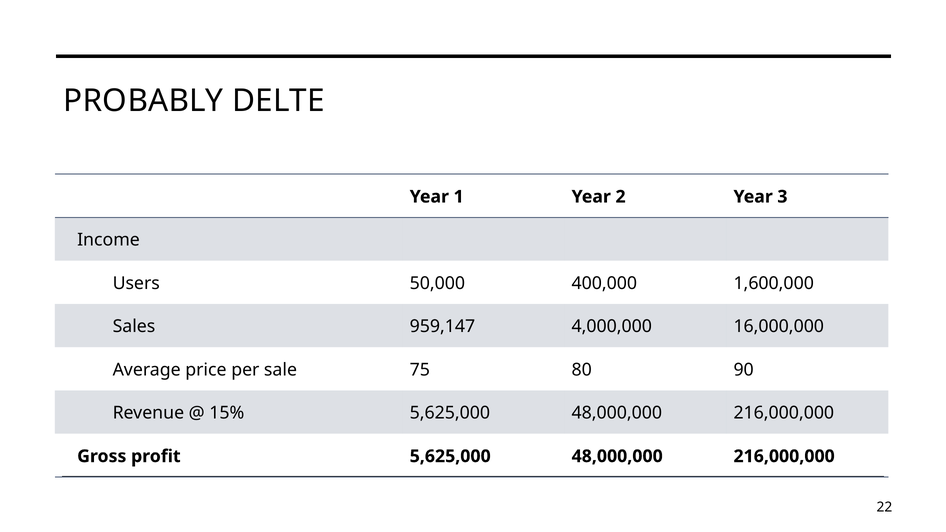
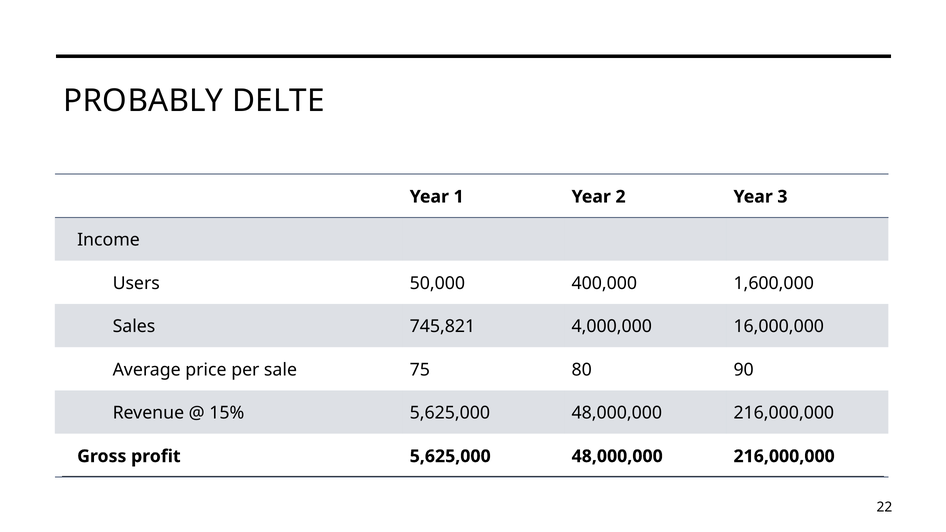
959,147: 959,147 -> 745,821
